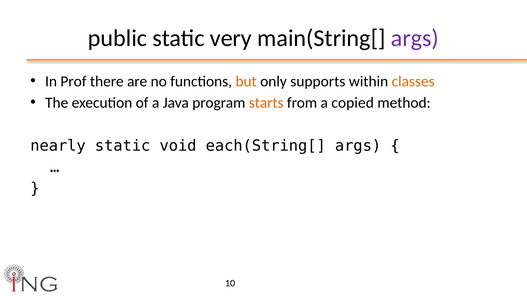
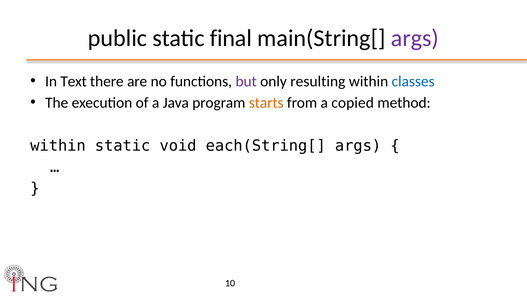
very: very -> final
Prof: Prof -> Text
but colour: orange -> purple
supports: supports -> resulting
classes colour: orange -> blue
nearly at (58, 146): nearly -> within
